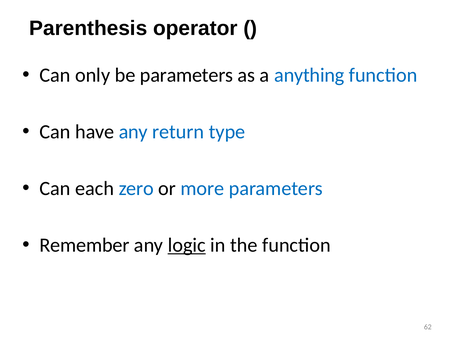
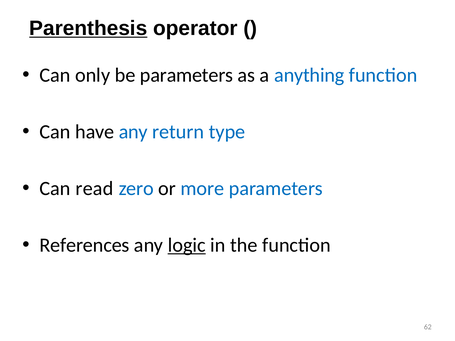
Parenthesis underline: none -> present
each: each -> read
Remember: Remember -> References
